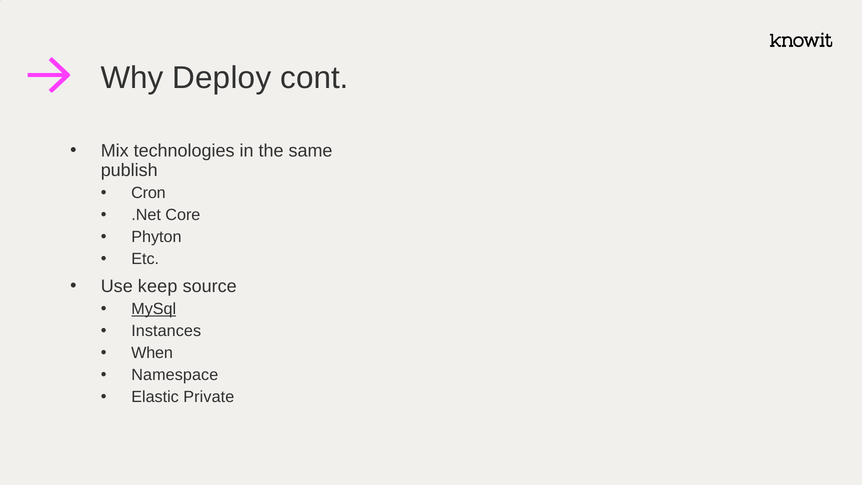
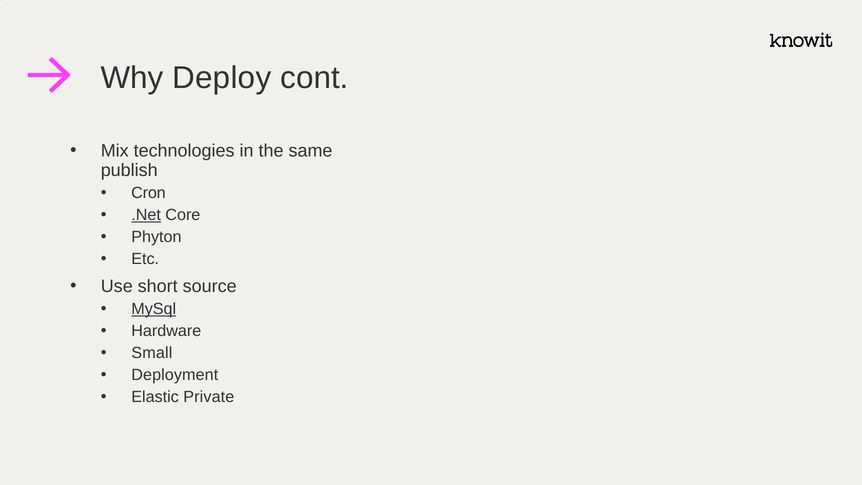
.Net underline: none -> present
keep: keep -> short
Instances: Instances -> Hardware
When: When -> Small
Namespace: Namespace -> Deployment
